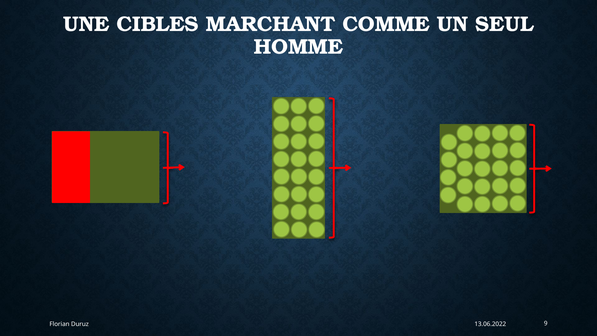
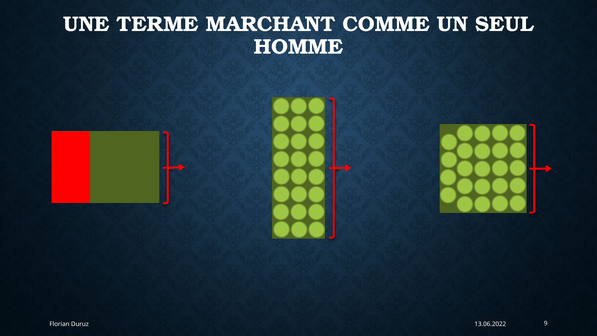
CIBLES: CIBLES -> TERME
